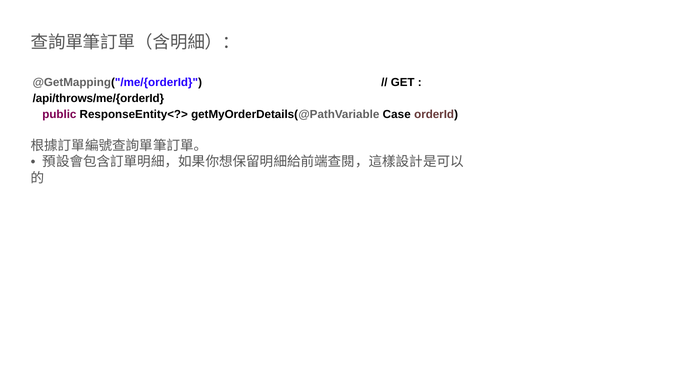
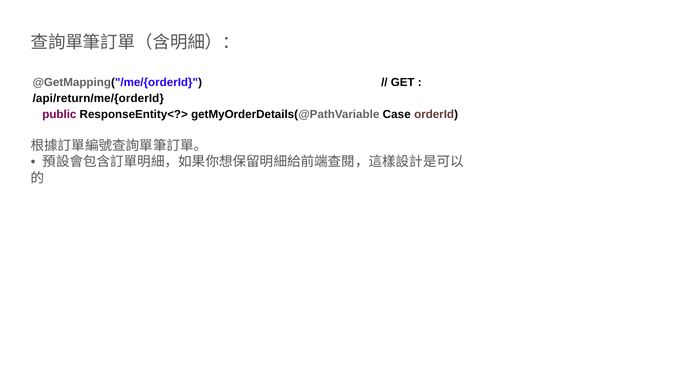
/api/throws/me/{orderId: /api/throws/me/{orderId -> /api/return/me/{orderId
